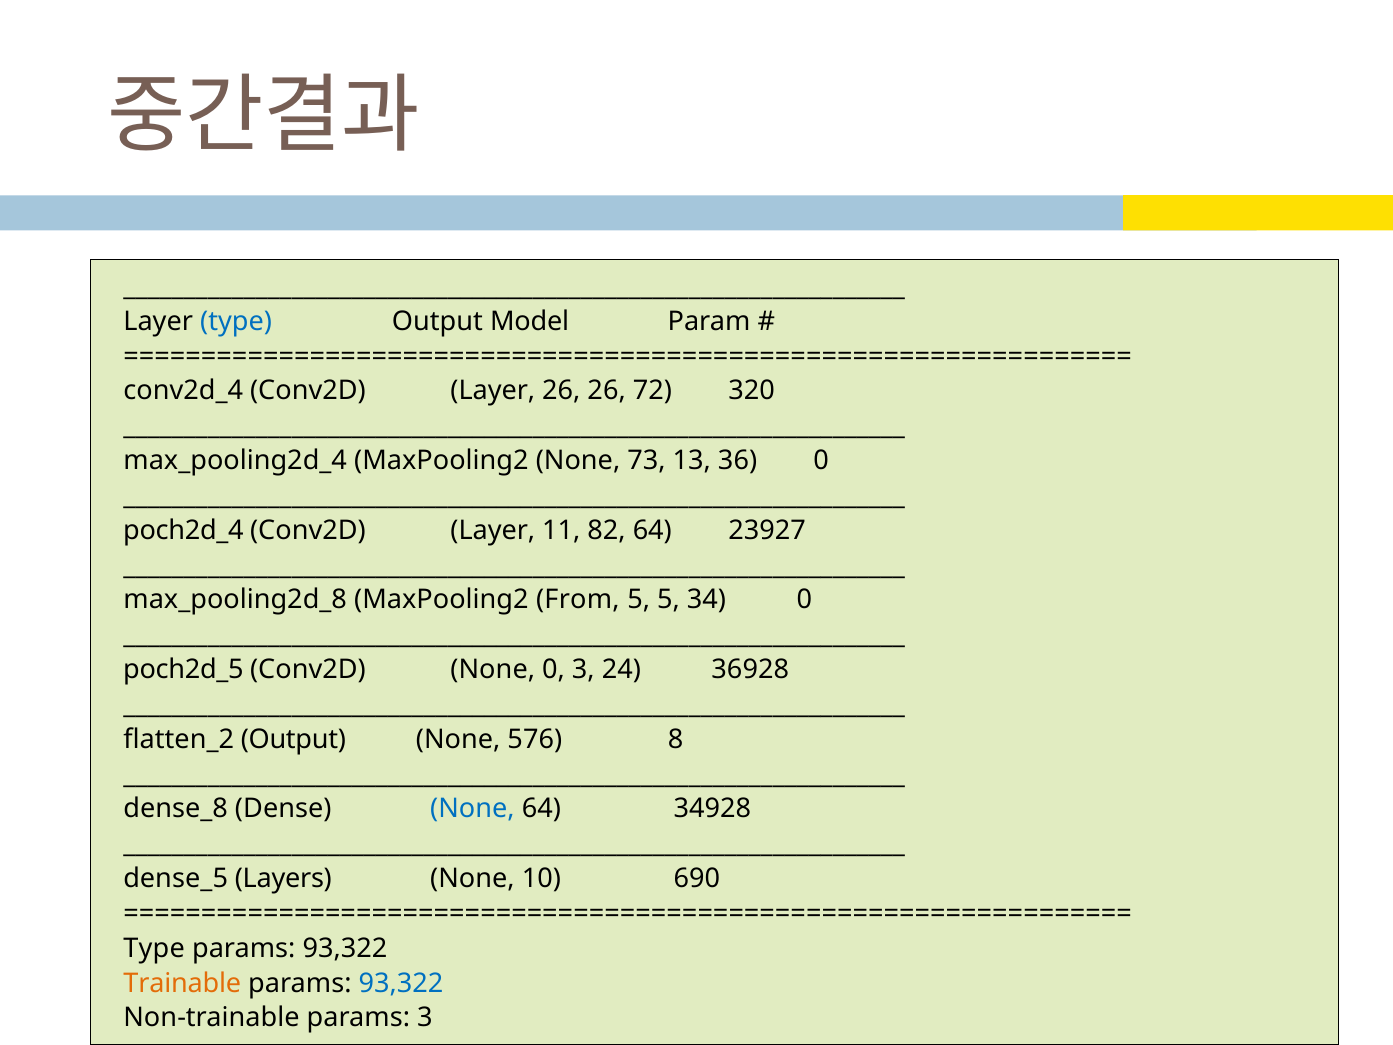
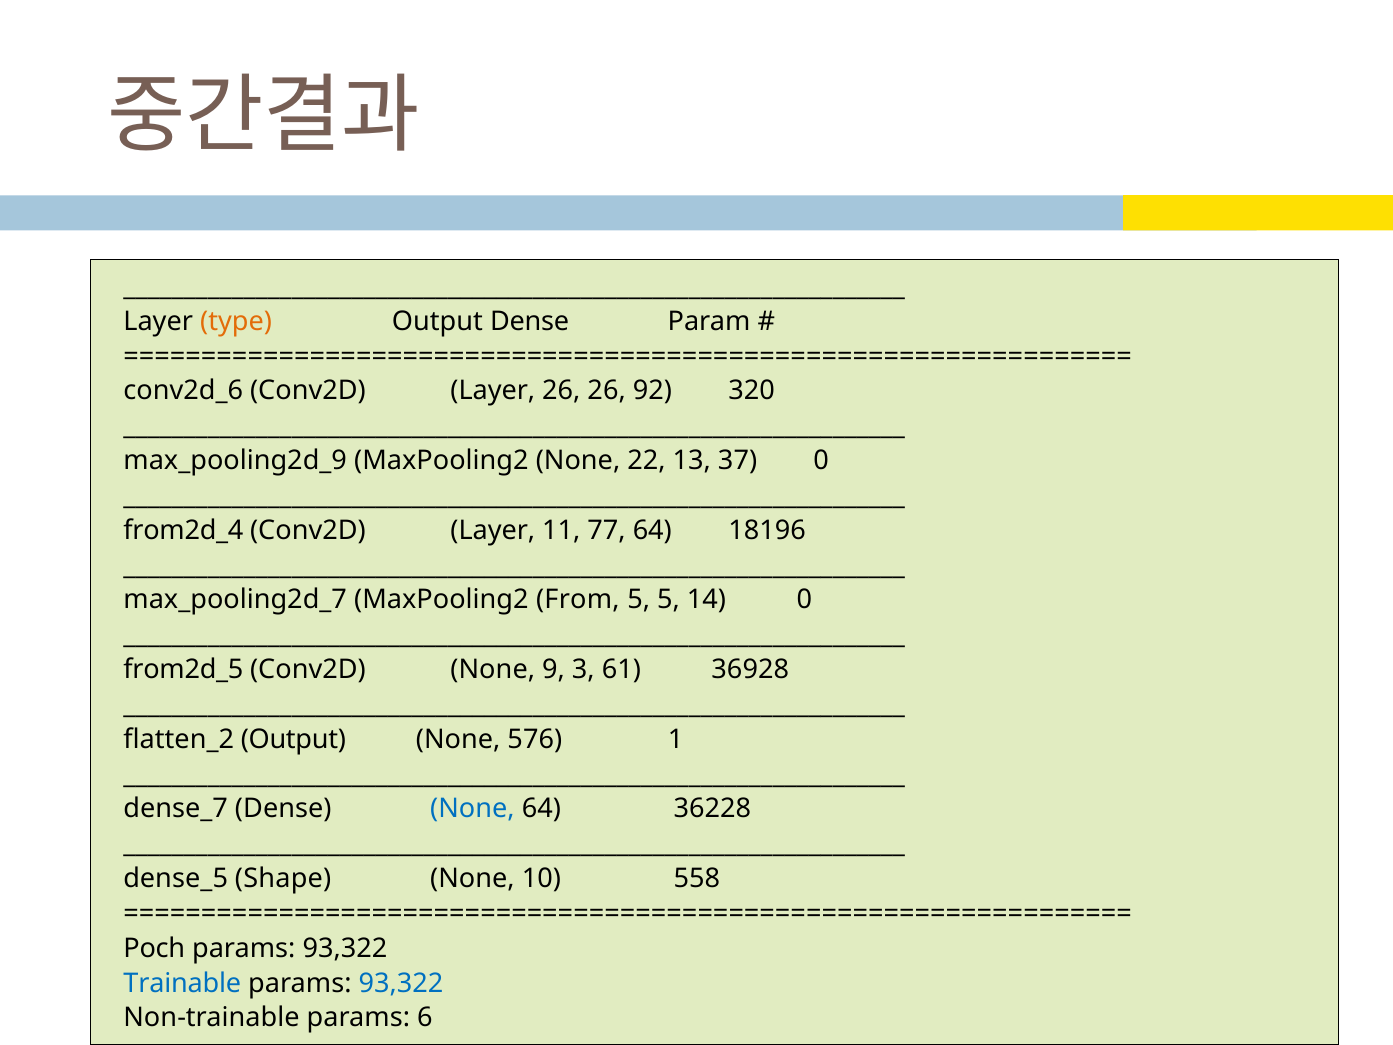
type at (236, 321) colour: blue -> orange
Output Model: Model -> Dense
conv2d_4: conv2d_4 -> conv2d_6
72: 72 -> 92
max_pooling2d_4: max_pooling2d_4 -> max_pooling2d_9
73: 73 -> 22
36: 36 -> 37
poch2d_4: poch2d_4 -> from2d_4
82: 82 -> 77
23927: 23927 -> 18196
max_pooling2d_8: max_pooling2d_8 -> max_pooling2d_7
34: 34 -> 14
poch2d_5: poch2d_5 -> from2d_5
None 0: 0 -> 9
24: 24 -> 61
8: 8 -> 1
dense_8: dense_8 -> dense_7
34928: 34928 -> 36228
Layers: Layers -> Shape
690: 690 -> 558
Type at (154, 948): Type -> Poch
Trainable colour: orange -> blue
params 3: 3 -> 6
